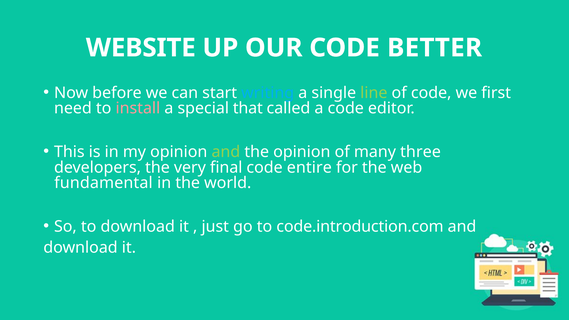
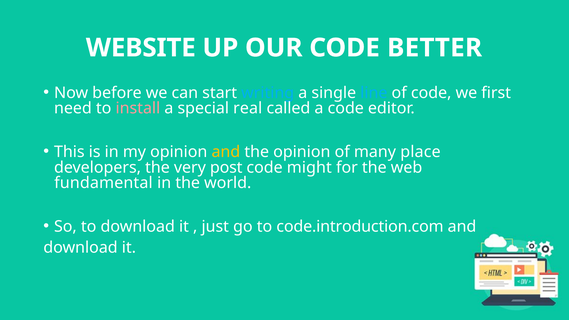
line colour: light green -> light blue
that: that -> real
and at (226, 152) colour: light green -> yellow
three: three -> place
final: final -> post
entire: entire -> might
